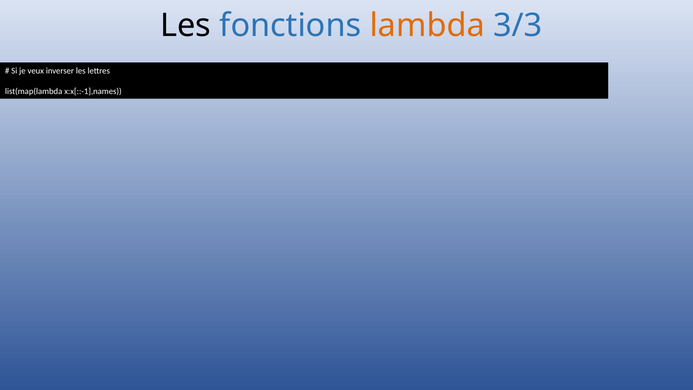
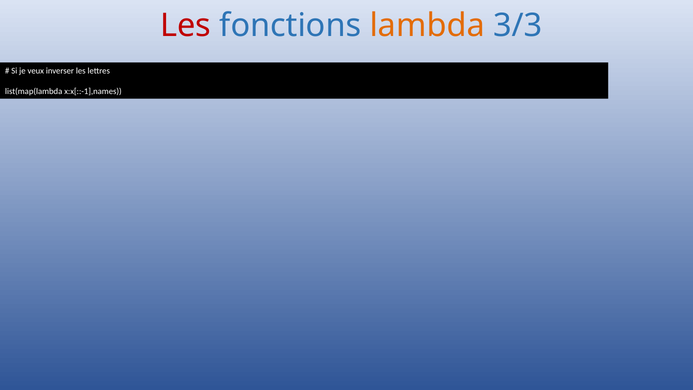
Les at (186, 25) colour: black -> red
